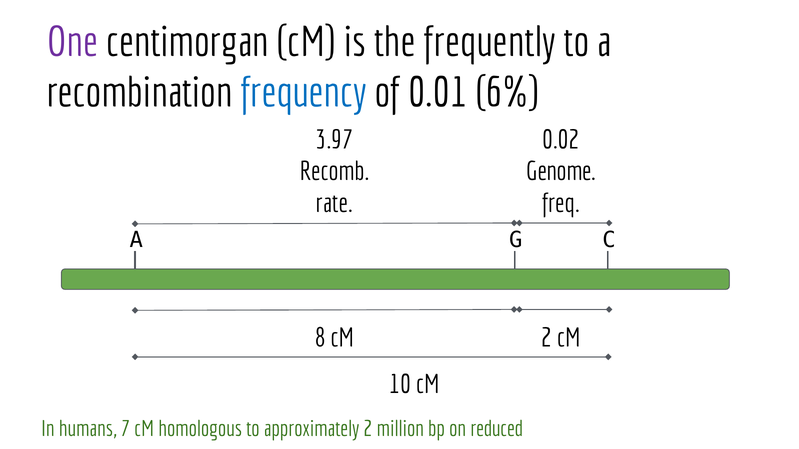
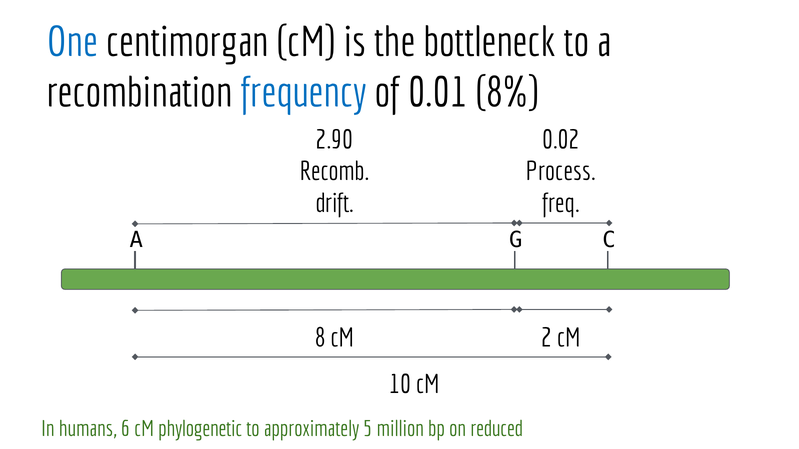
One colour: purple -> blue
frequently: frequently -> bottleneck
6%: 6% -> 8%
3.97: 3.97 -> 2.90
Genome: Genome -> Process
rate: rate -> drift
7: 7 -> 6
homologous: homologous -> phylogenetic
approximately 2: 2 -> 5
